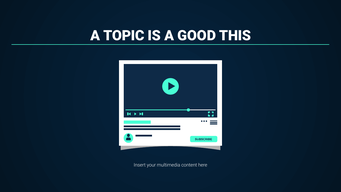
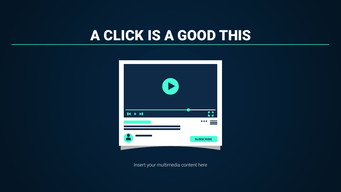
TOPIC: TOPIC -> CLICK
